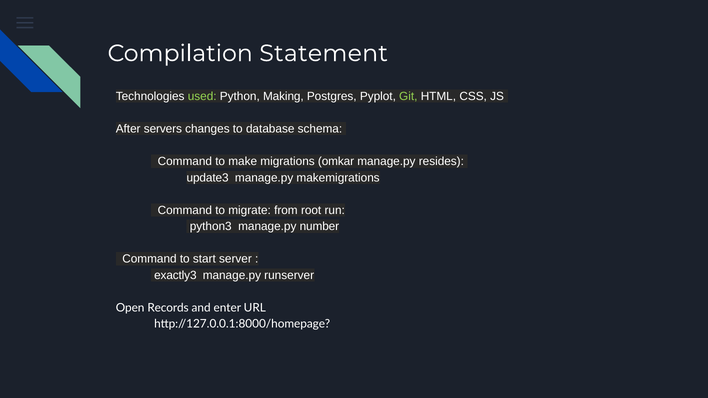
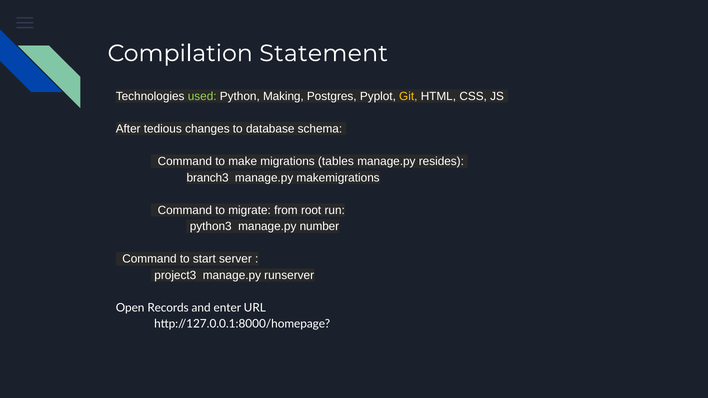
Git colour: light green -> yellow
servers: servers -> tedious
omkar: omkar -> tables
update3: update3 -> branch3
exactly3: exactly3 -> project3
